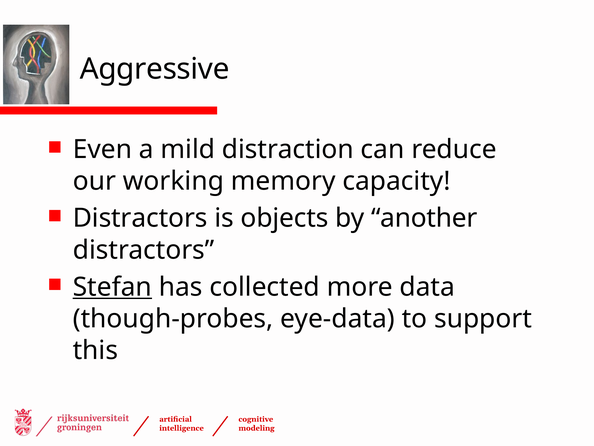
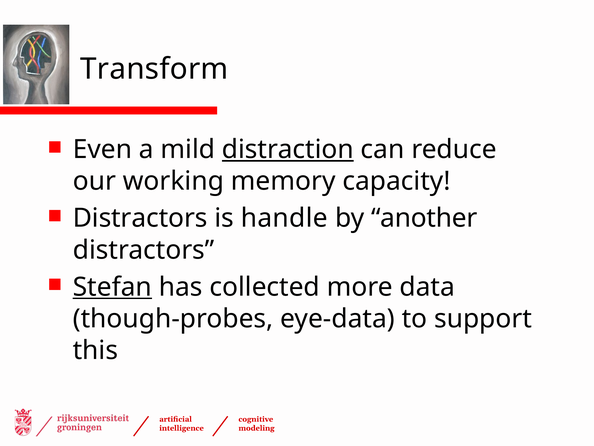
Aggressive: Aggressive -> Transform
distraction underline: none -> present
objects: objects -> handle
